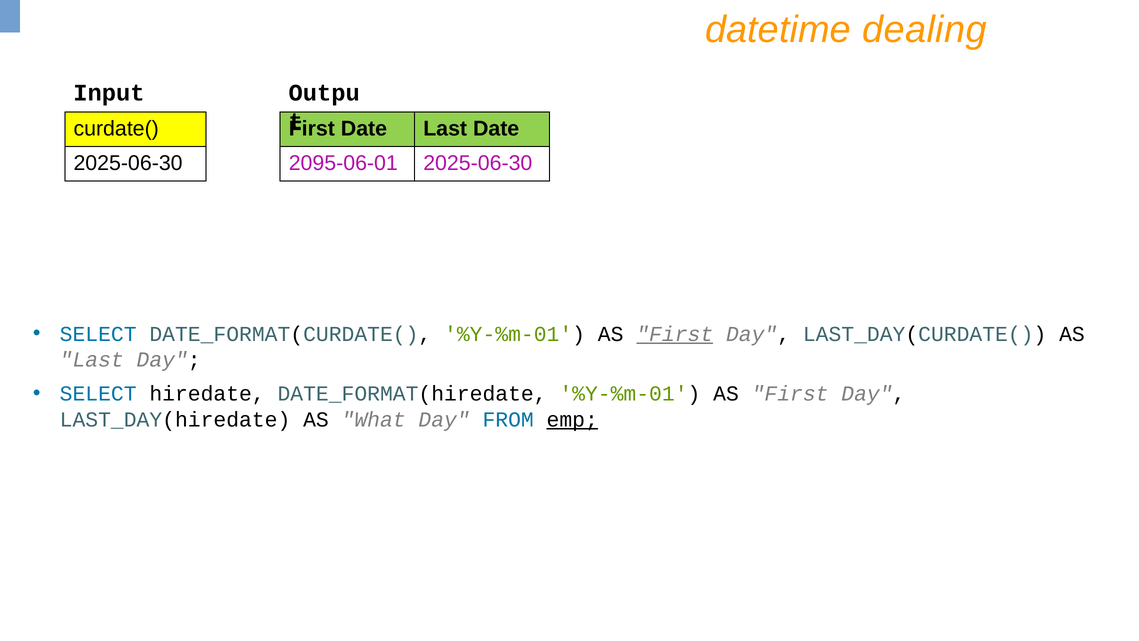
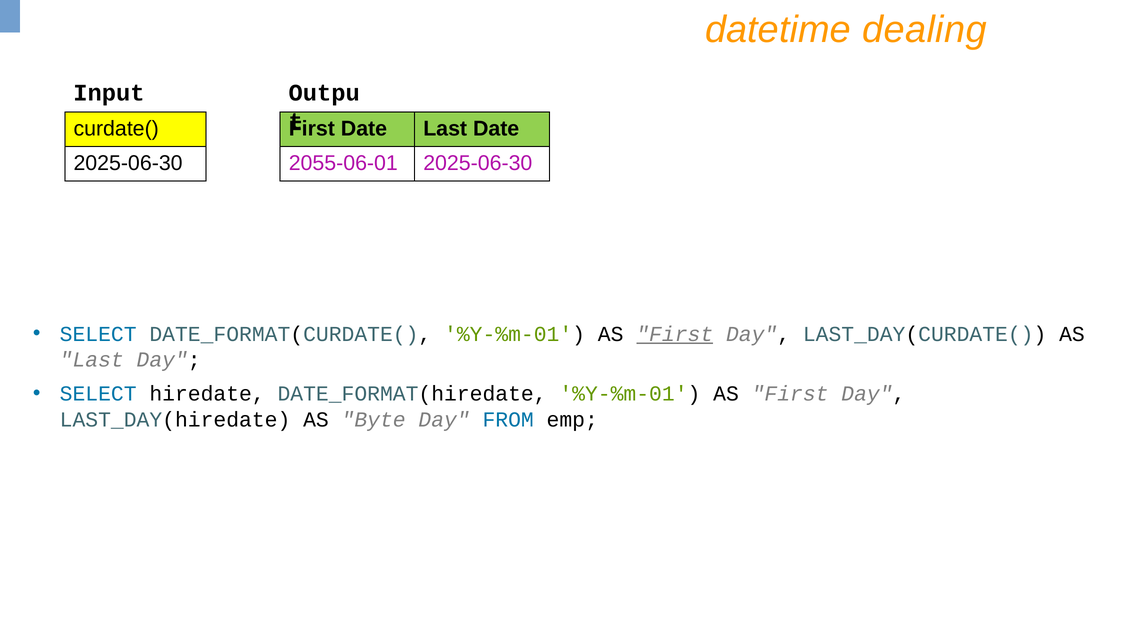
2095-06-01: 2095-06-01 -> 2055-06-01
What: What -> Byte
emp underline: present -> none
